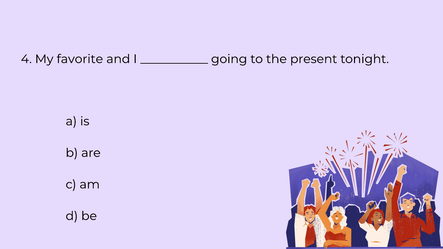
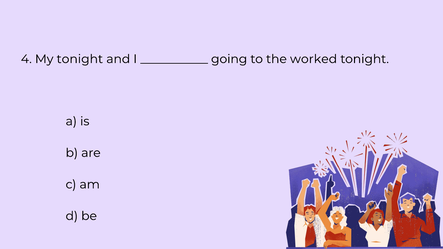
My favorite: favorite -> tonight
present: present -> worked
